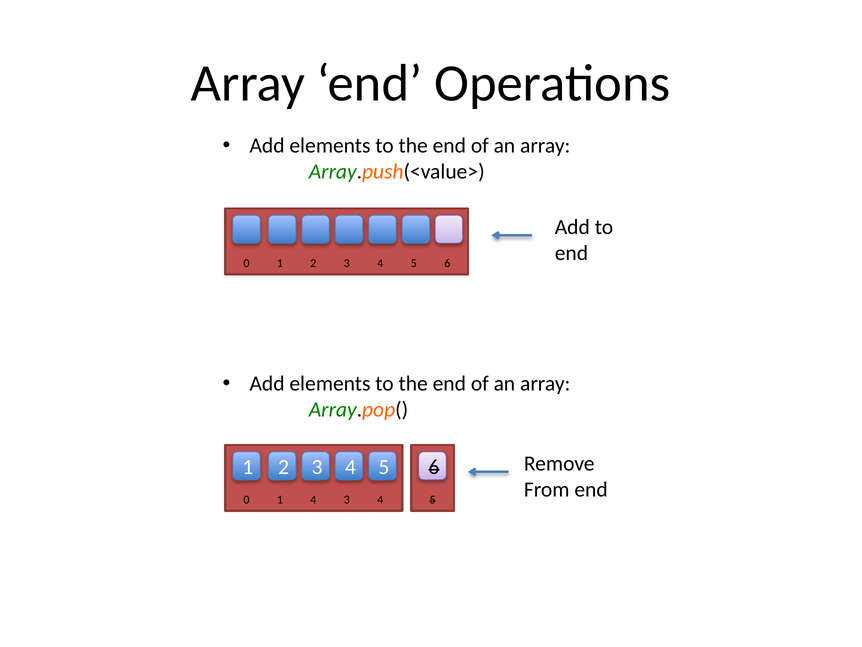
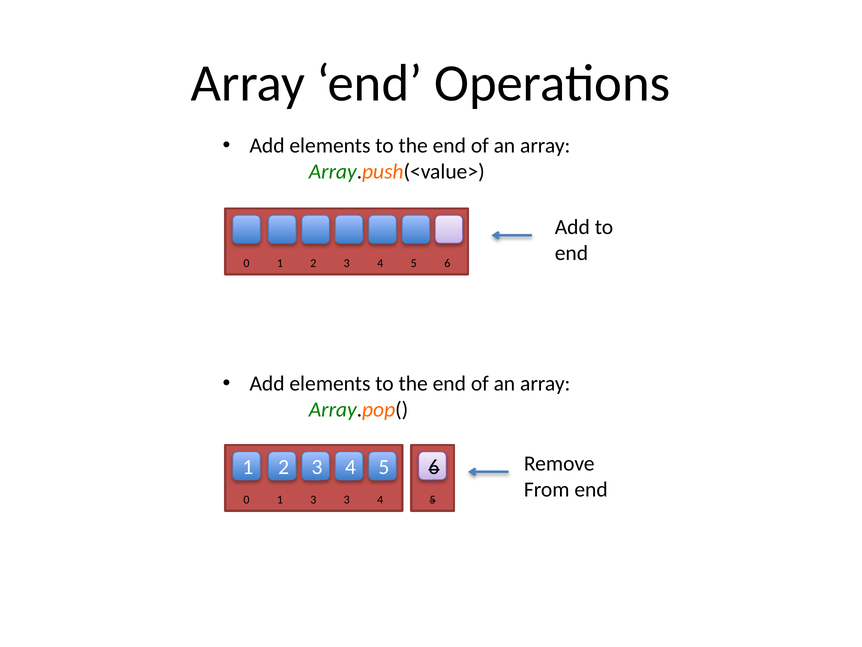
1 4: 4 -> 3
